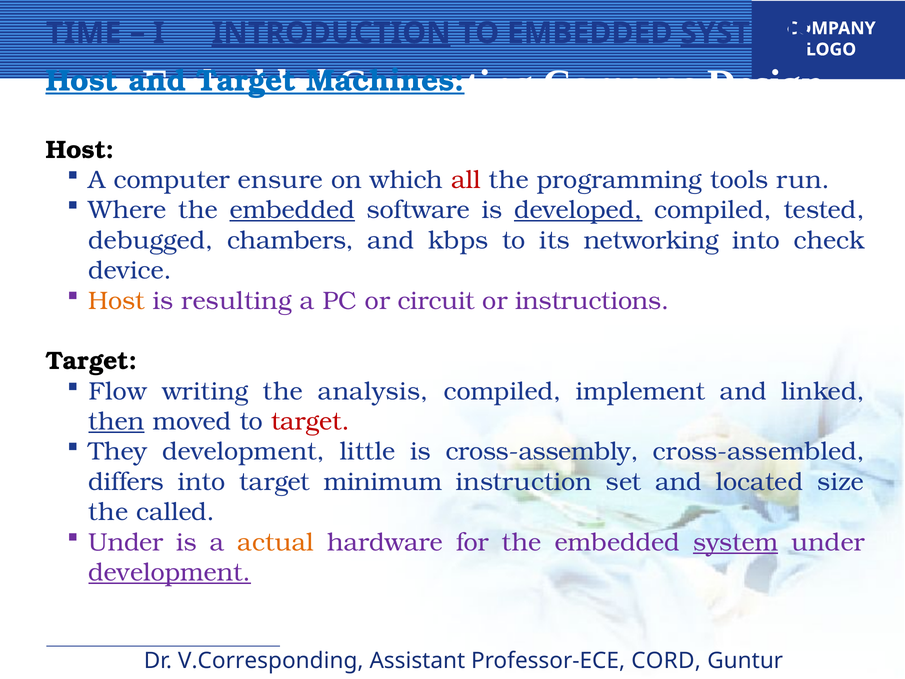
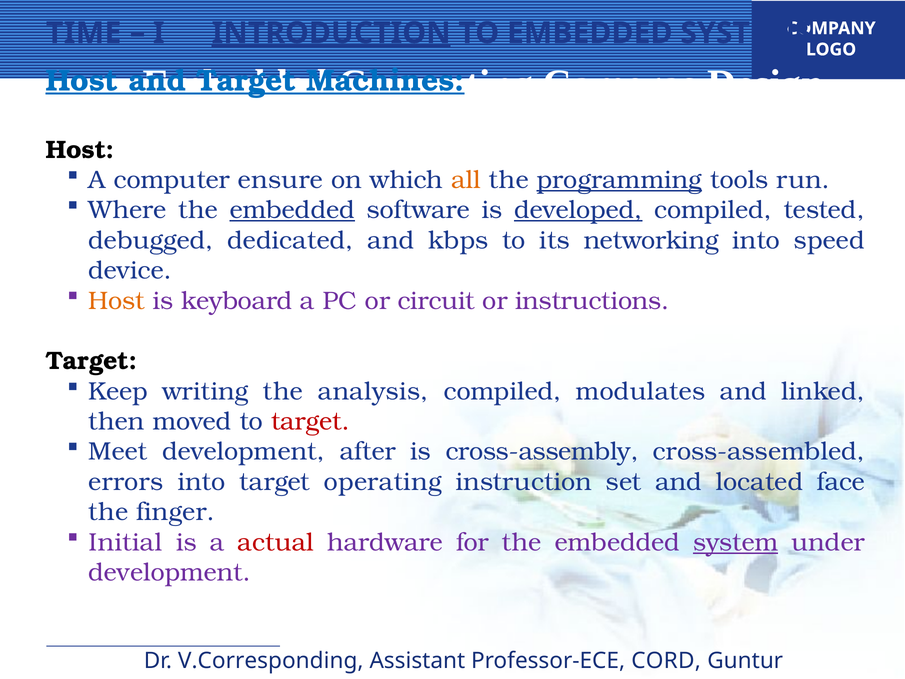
SYSTEMS underline: present -> none
all colour: red -> orange
programming underline: none -> present
chambers: chambers -> dedicated
check: check -> speed
resulting: resulting -> keyboard
Flow: Flow -> Keep
implement: implement -> modulates
then underline: present -> none
They: They -> Meet
little: little -> after
differs: differs -> errors
minimum: minimum -> operating
size: size -> face
called: called -> finger
Under at (126, 542): Under -> Initial
actual colour: orange -> red
development at (170, 572) underline: present -> none
